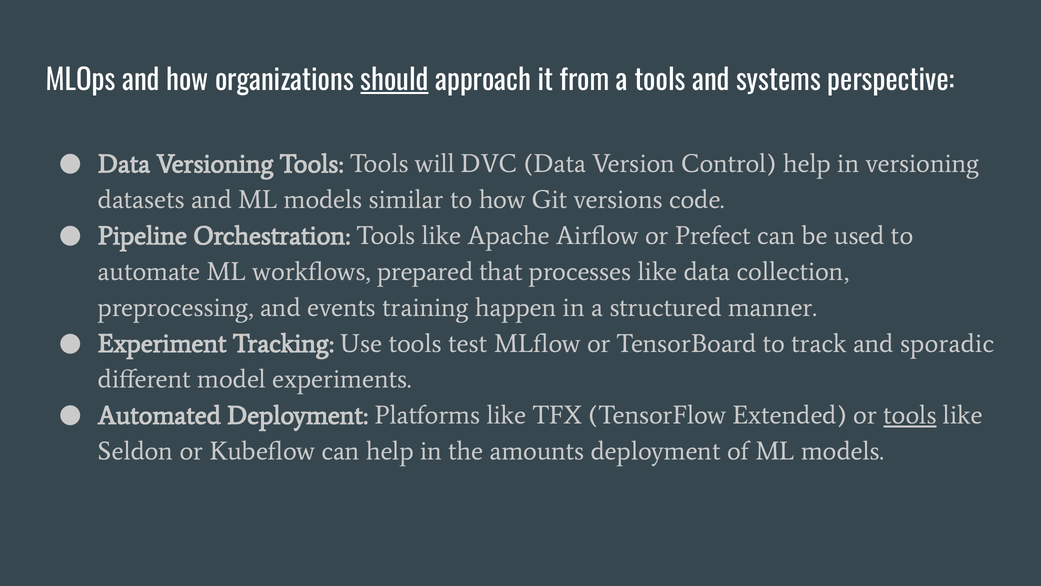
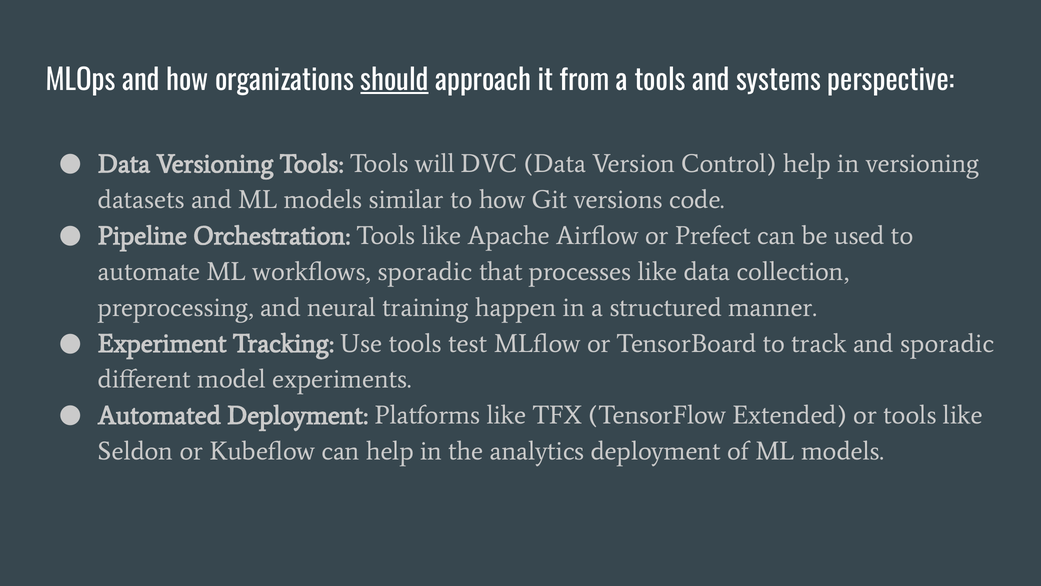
workflows prepared: prepared -> sporadic
events: events -> neural
tools at (910, 415) underline: present -> none
amounts: amounts -> analytics
